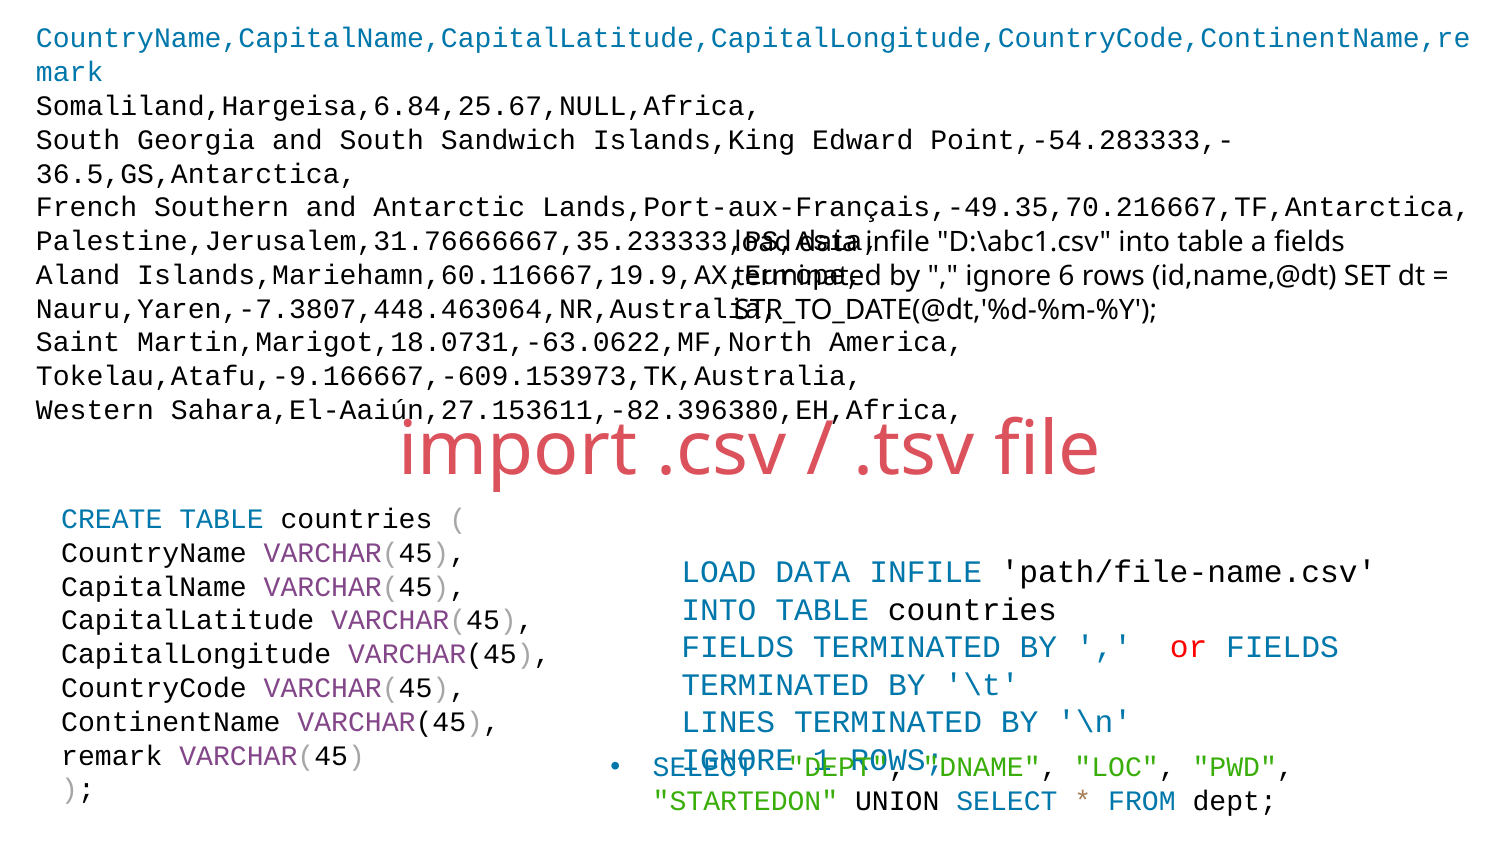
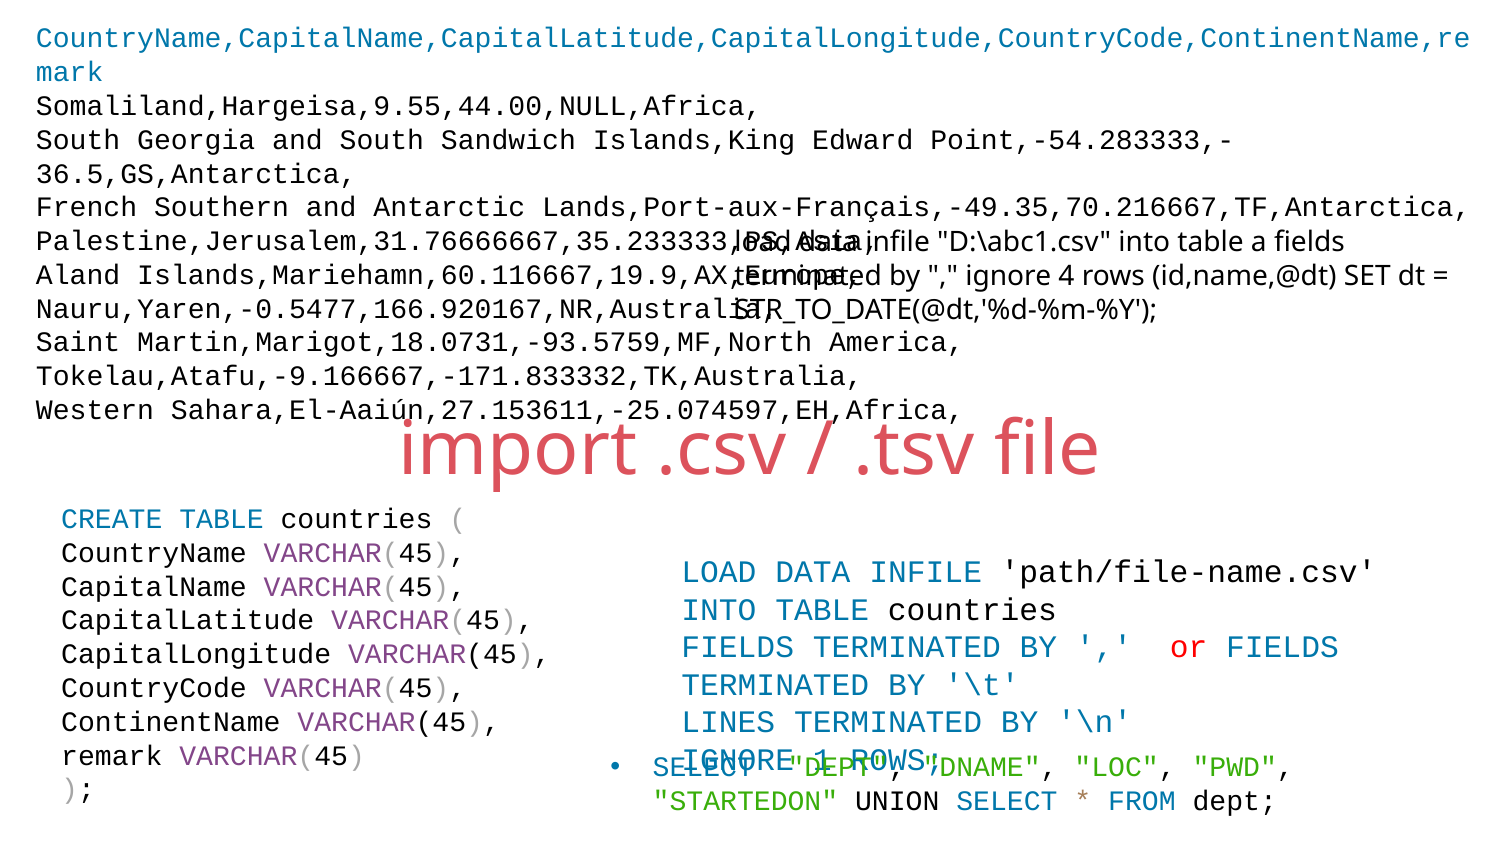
Somaliland,Hargeisa,6.84,25.67,NULL,Africa: Somaliland,Hargeisa,6.84,25.67,NULL,Africa -> Somaliland,Hargeisa,9.55,44.00,NULL,Africa
6: 6 -> 4
Nauru,Yaren,-7.3807,448.463064,NR,Australia: Nauru,Yaren,-7.3807,448.463064,NR,Australia -> Nauru,Yaren,-0.5477,166.920167,NR,Australia
Martin,Marigot,18.0731,-63.0622,MF,North: Martin,Marigot,18.0731,-63.0622,MF,North -> Martin,Marigot,18.0731,-93.5759,MF,North
Tokelau,Atafu,-9.166667,-609.153973,TK,Australia: Tokelau,Atafu,-9.166667,-609.153973,TK,Australia -> Tokelau,Atafu,-9.166667,-171.833332,TK,Australia
Sahara,El-Aaiún,27.153611,-82.396380,EH,Africa: Sahara,El-Aaiún,27.153611,-82.396380,EH,Africa -> Sahara,El-Aaiún,27.153611,-25.074597,EH,Africa
